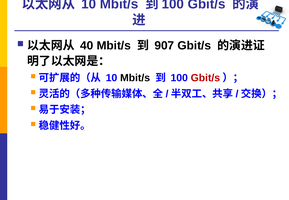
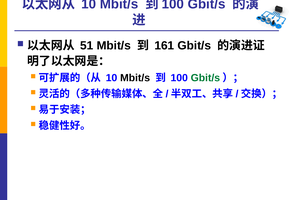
40: 40 -> 51
907: 907 -> 161
Gbit/s at (205, 78) colour: red -> green
